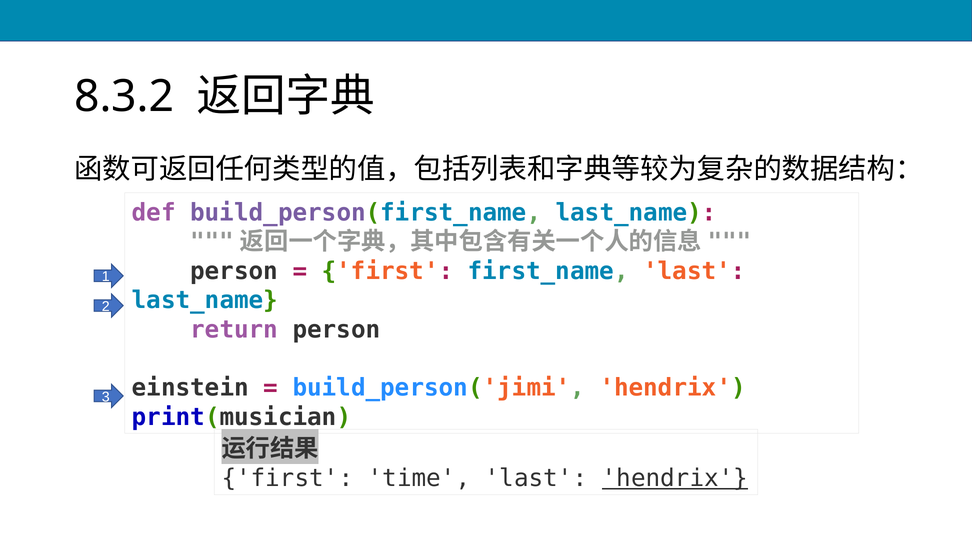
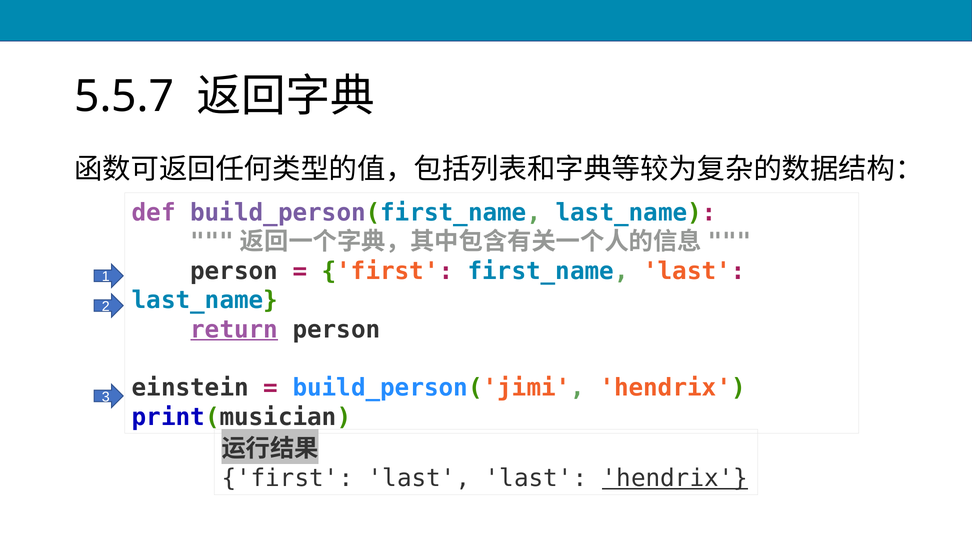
8.3.2: 8.3.2 -> 5.5.7
return underline: none -> present
first time: time -> last
